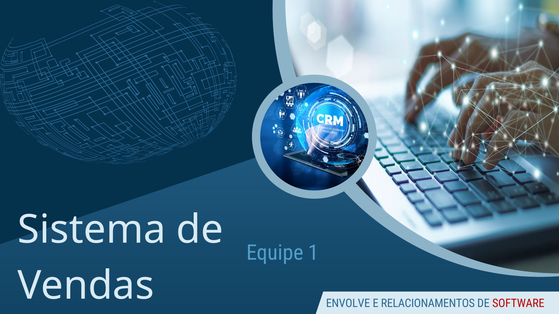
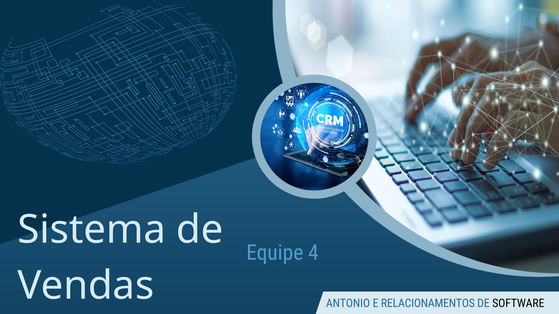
1: 1 -> 4
ENVOLVE: ENVOLVE -> ANTONIO
SOFTWARE colour: red -> black
